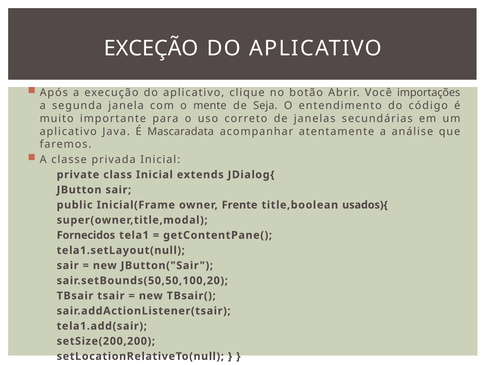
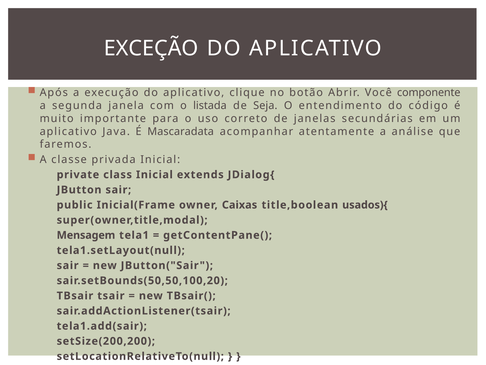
importações: importações -> componente
mente: mente -> listada
Frente: Frente -> Caixas
Fornecidos: Fornecidos -> Mensagem
